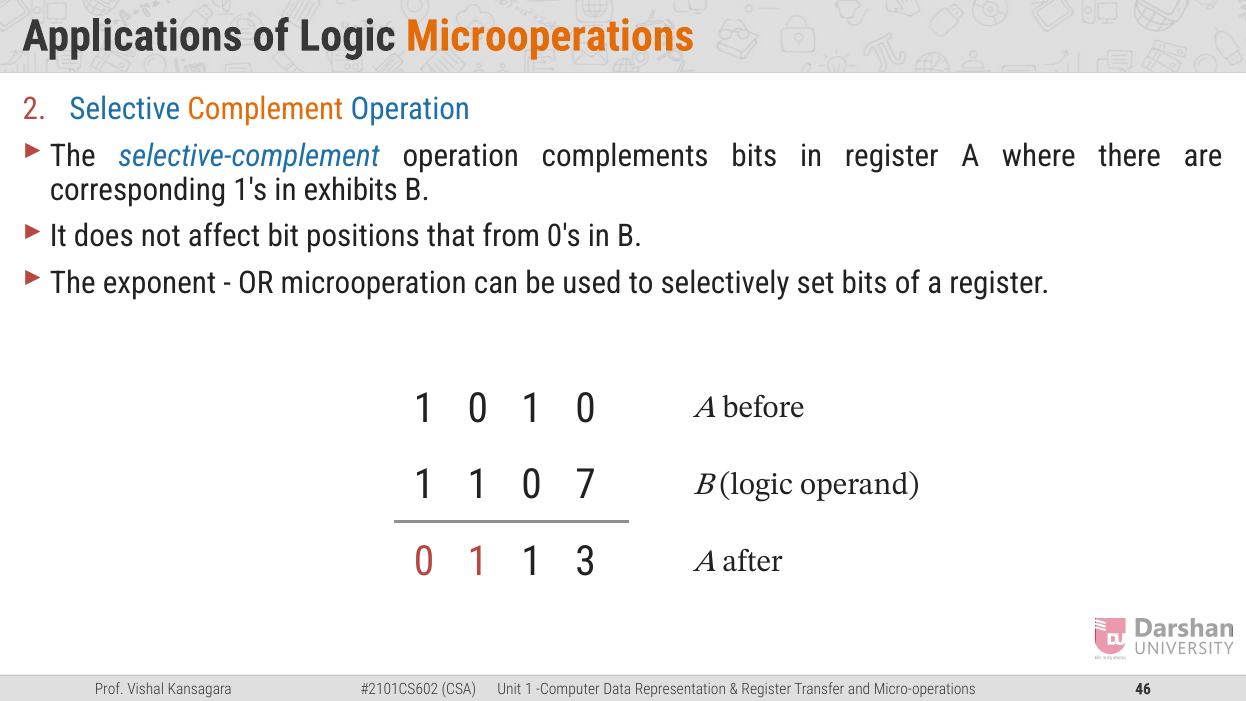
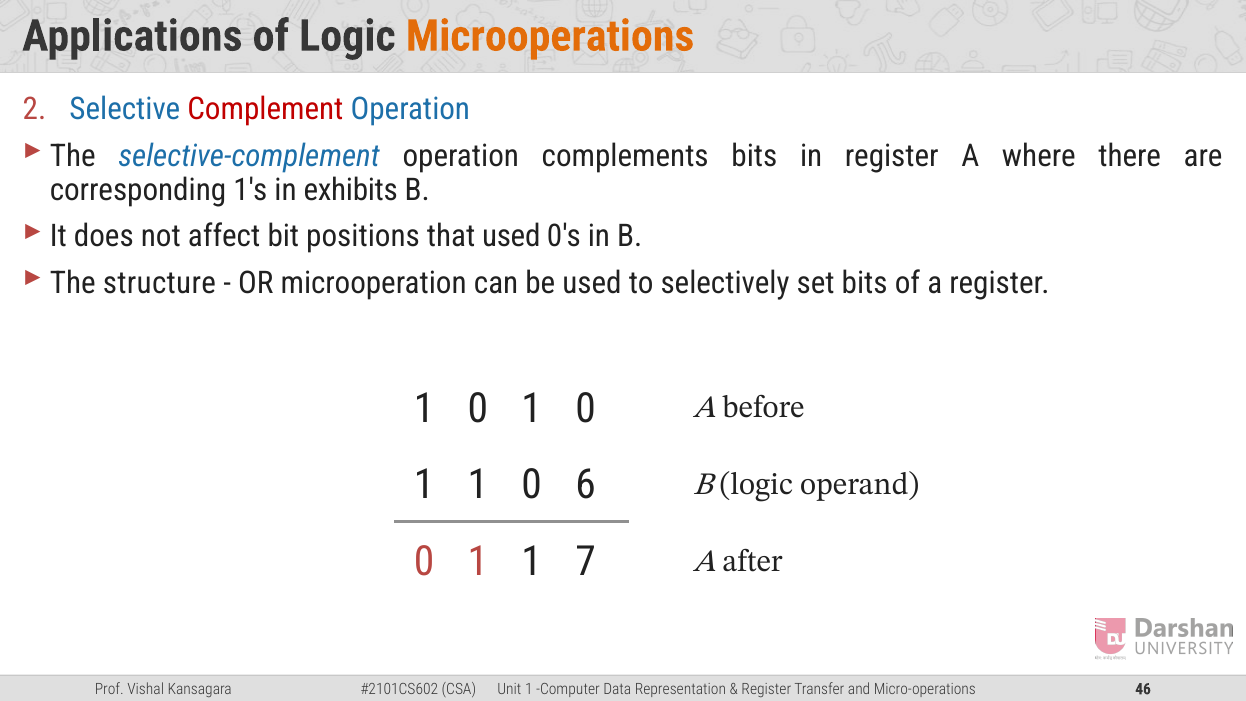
Complement colour: orange -> red
that from: from -> used
exponent: exponent -> structure
7: 7 -> 6
3: 3 -> 7
